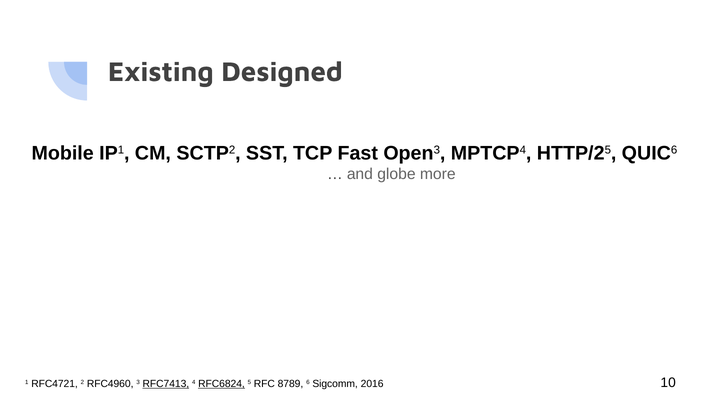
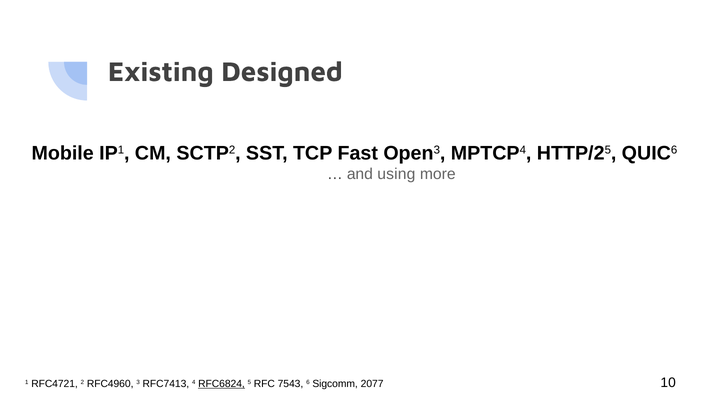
globe: globe -> using
RFC7413 underline: present -> none
8789: 8789 -> 7543
2016: 2016 -> 2077
